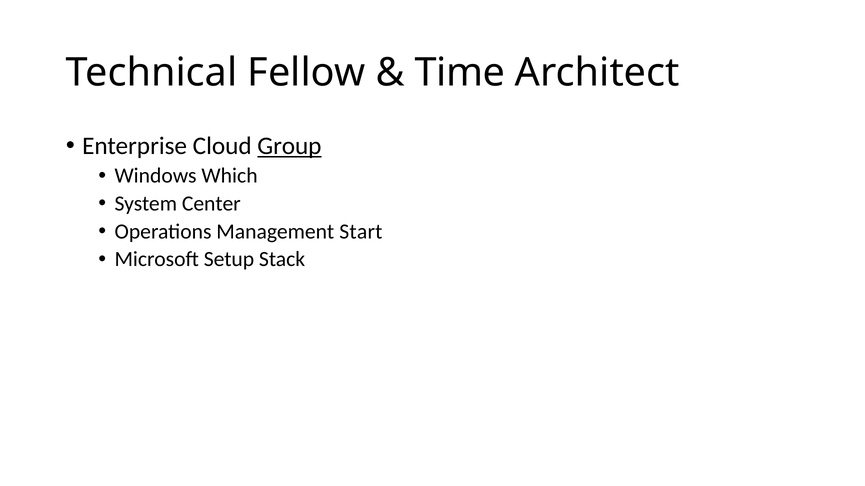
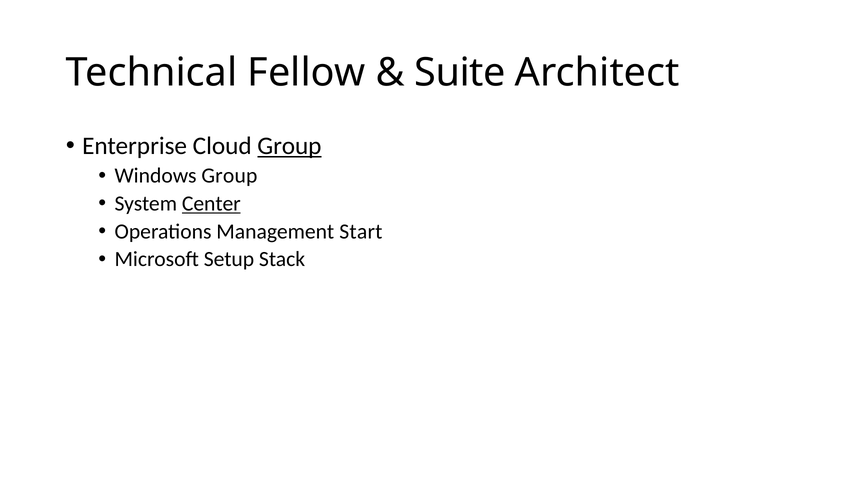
Time: Time -> Suite
Windows Which: Which -> Group
Center underline: none -> present
